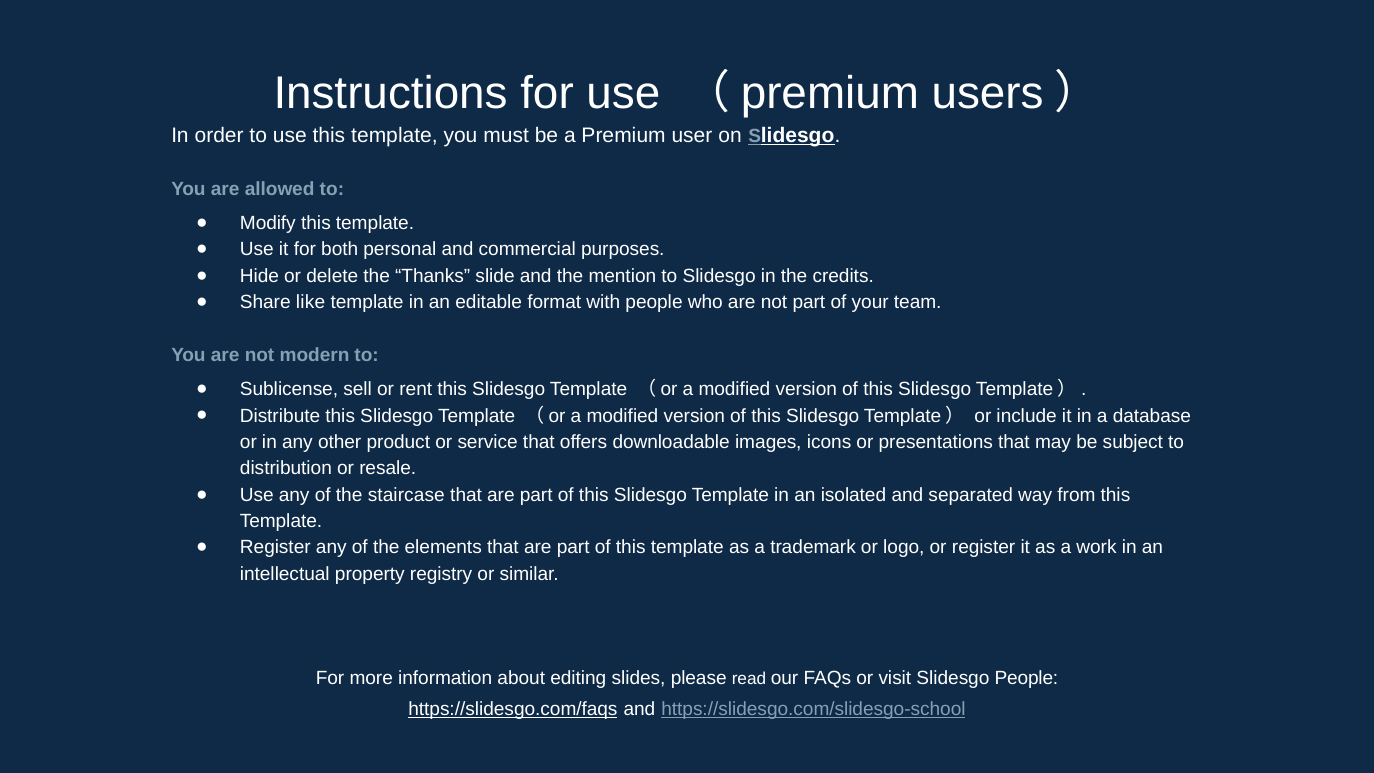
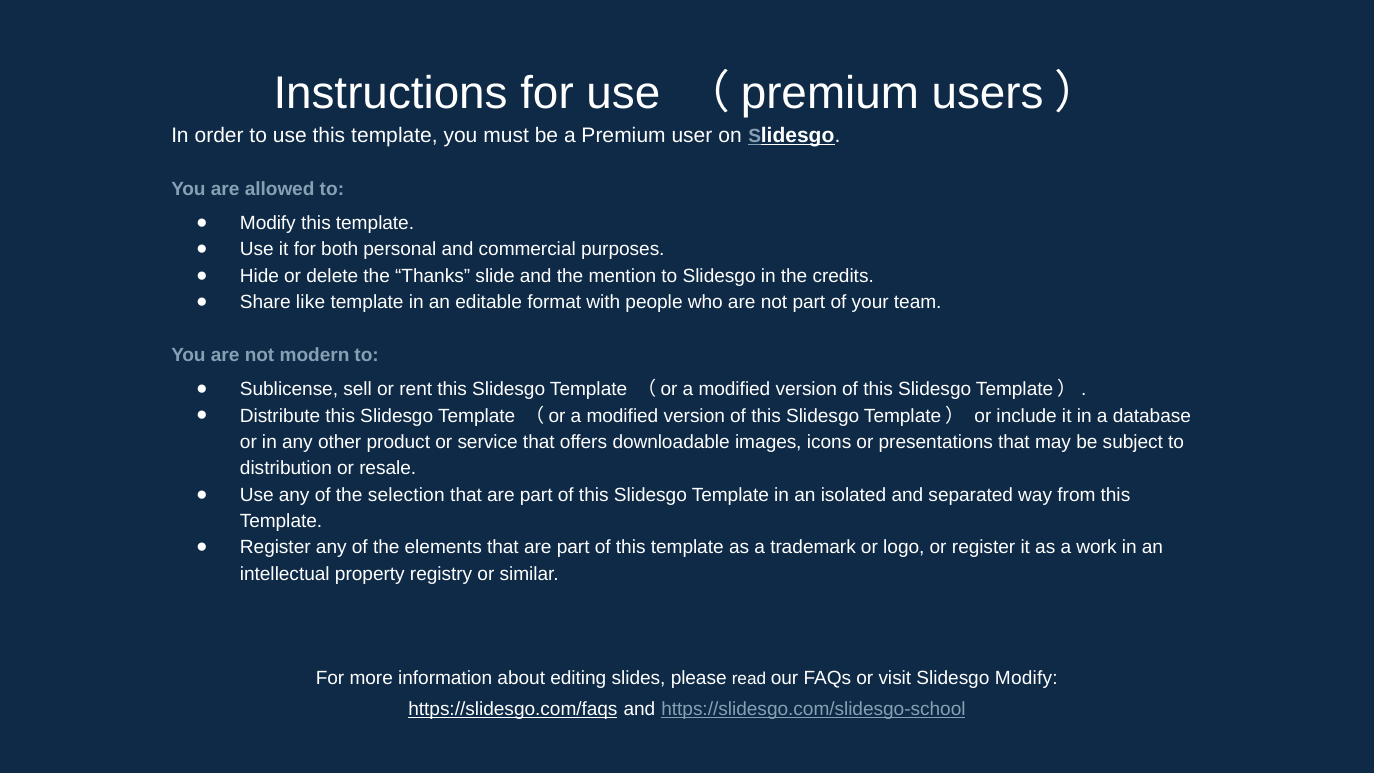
staircase: staircase -> selection
Slidesgo People: People -> Modify
